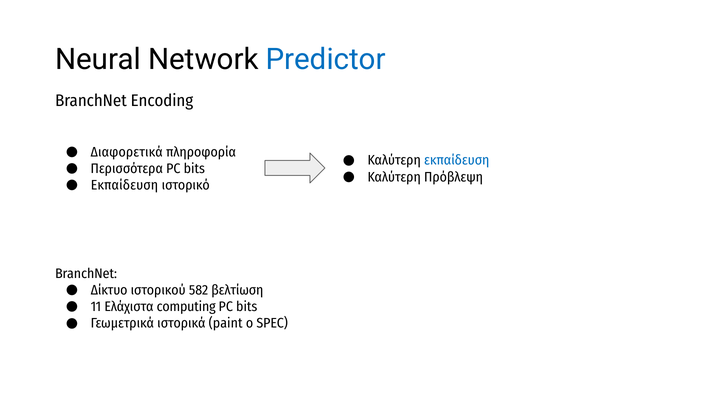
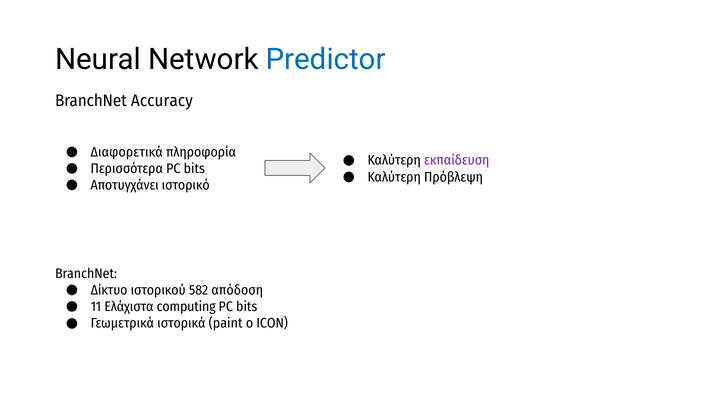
Encoding: Encoding -> Accuracy
εκπαίδευση at (457, 160) colour: blue -> purple
Εκπαίδευση at (124, 185): Εκπαίδευση -> Αποτυγχάνει
βελτίωση: βελτίωση -> απόδοση
SPEC: SPEC -> ICON
